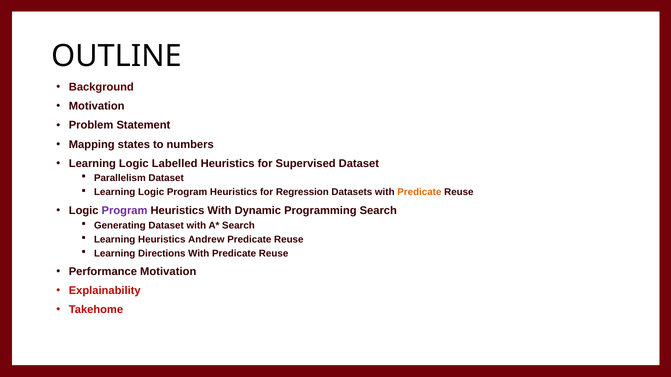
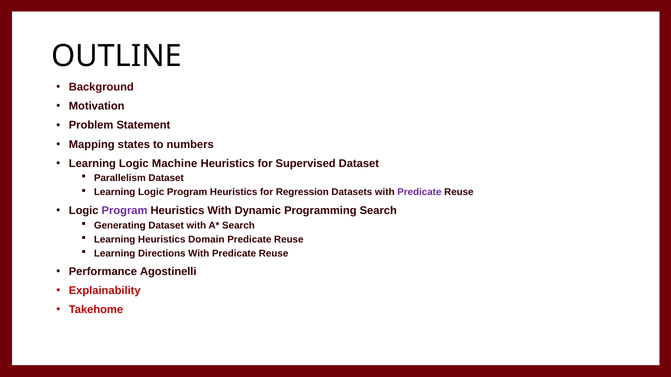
Labelled: Labelled -> Machine
Predicate at (419, 192) colour: orange -> purple
Andrew: Andrew -> Domain
Performance Motivation: Motivation -> Agostinelli
